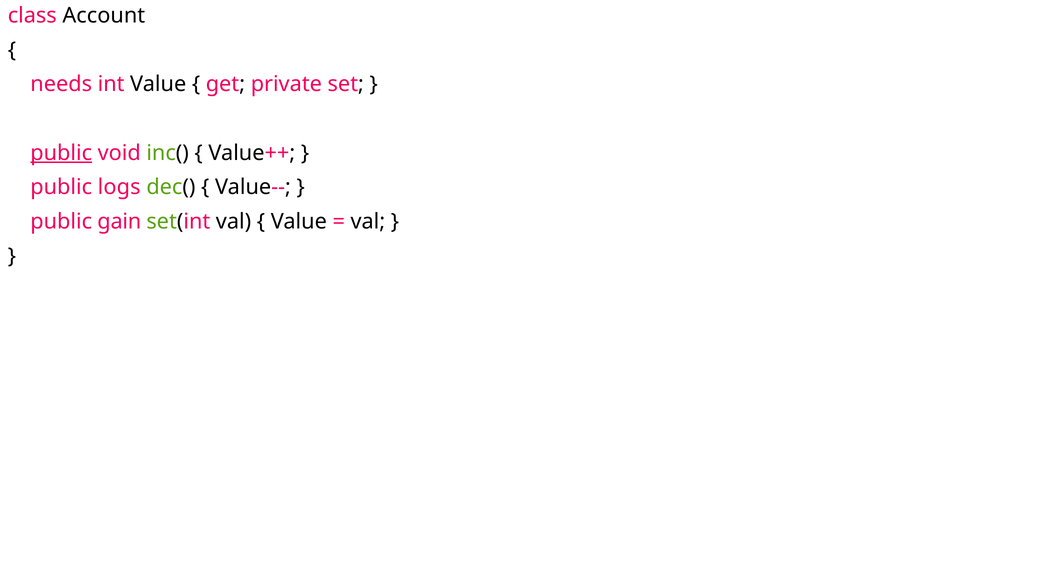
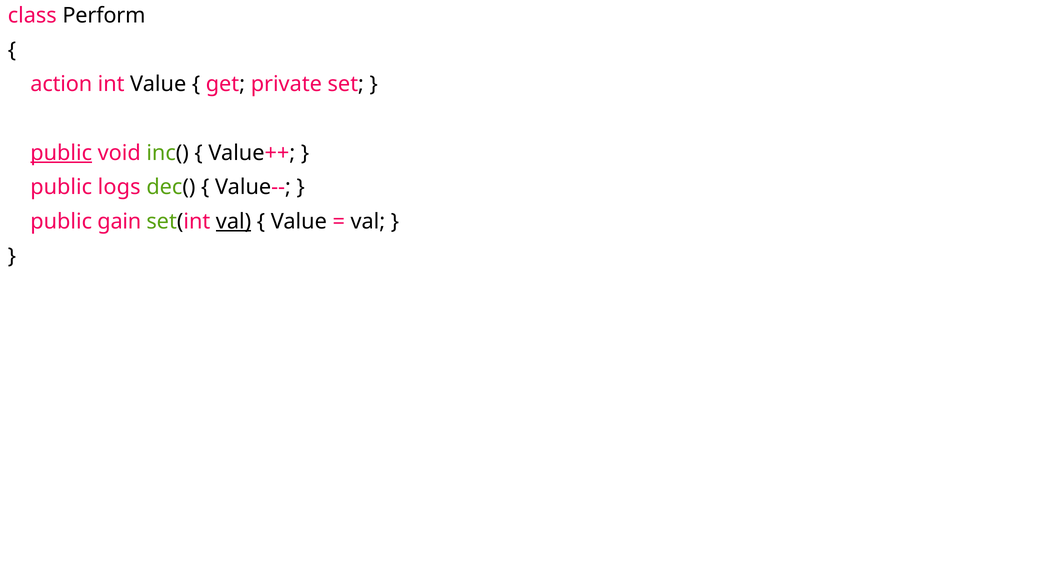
Account: Account -> Perform
needs: needs -> action
val at (234, 222) underline: none -> present
